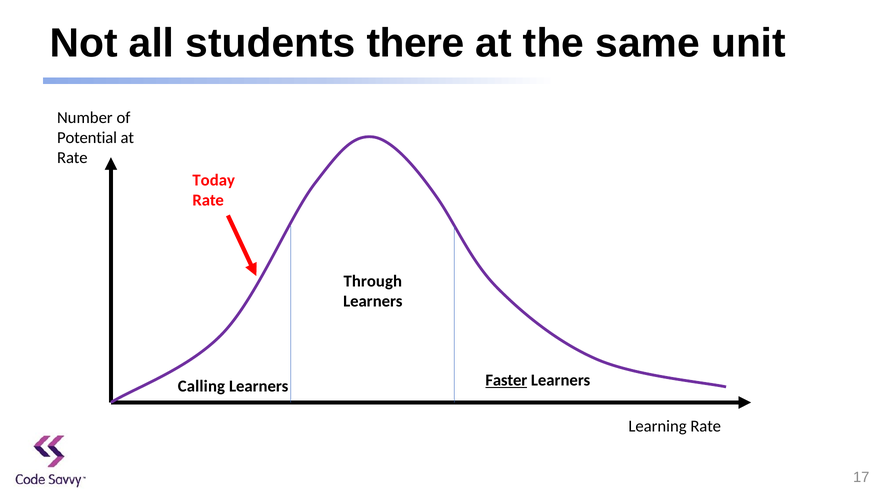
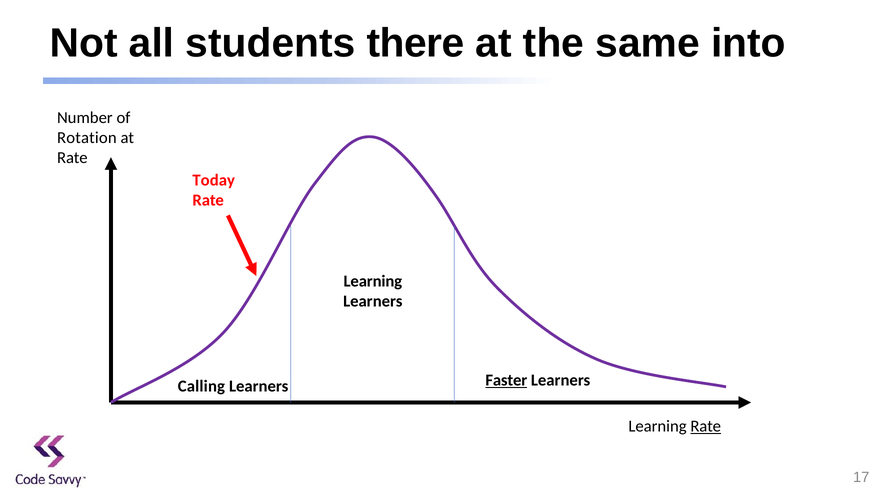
unit: unit -> into
Potential: Potential -> Rotation
Through at (373, 281): Through -> Learning
Rate at (706, 426) underline: none -> present
